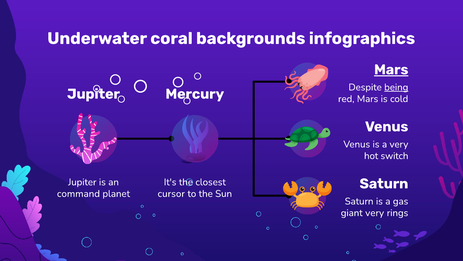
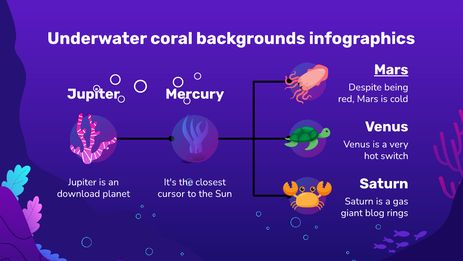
being underline: present -> none
command: command -> download
giant very: very -> blog
